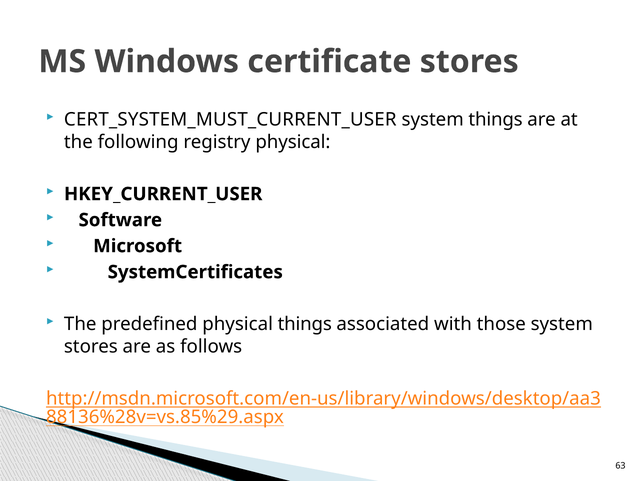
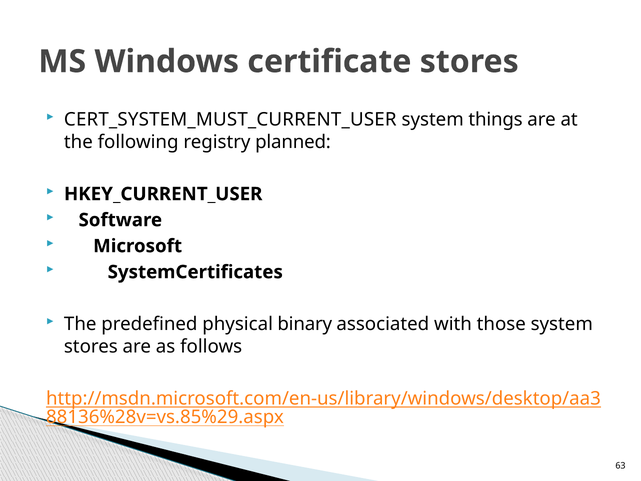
registry physical: physical -> planned
physical things: things -> binary
